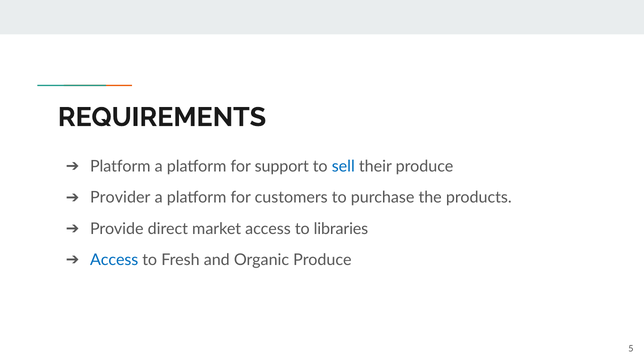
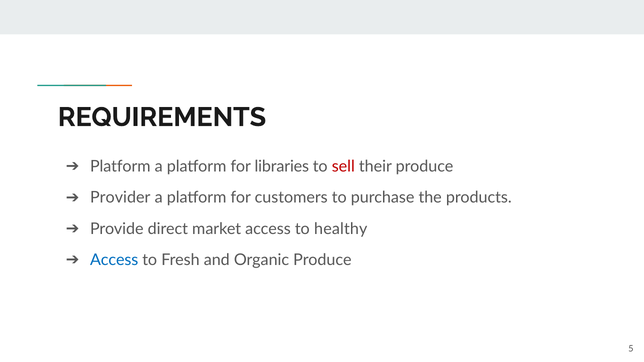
support: support -> libraries
sell colour: blue -> red
libraries: libraries -> healthy
